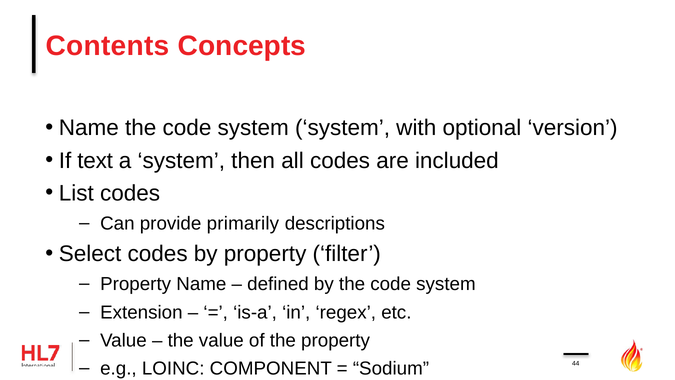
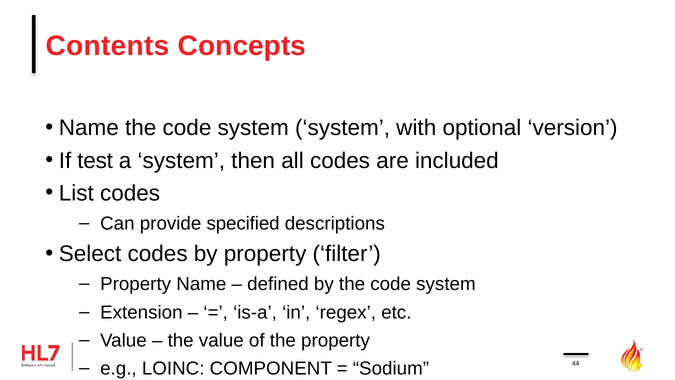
text: text -> test
primarily: primarily -> specified
